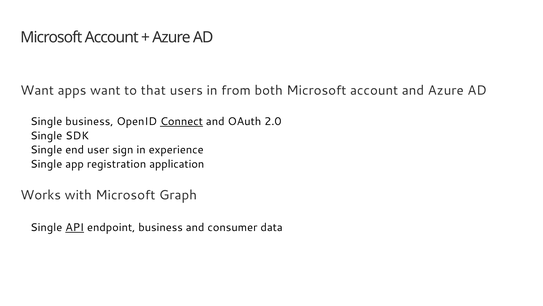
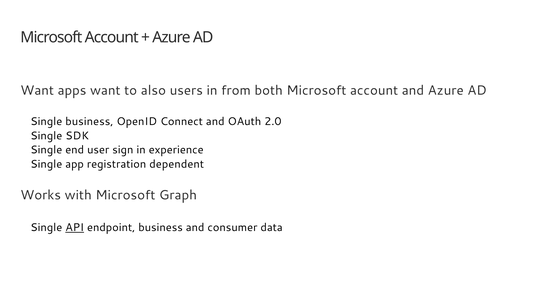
that: that -> also
Connect underline: present -> none
application: application -> dependent
